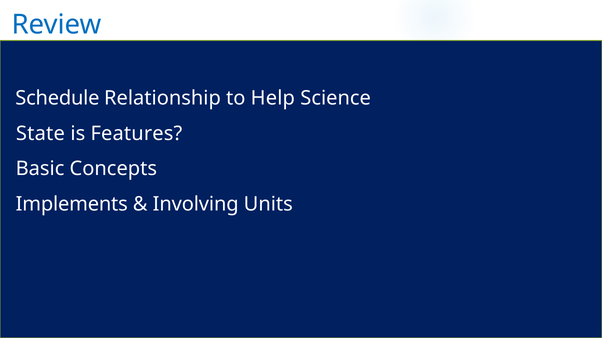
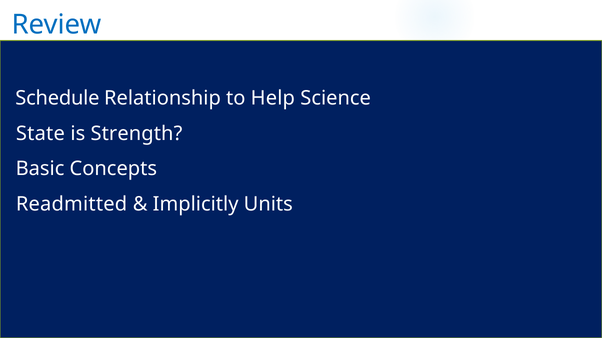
Features: Features -> Strength
Implements: Implements -> Readmitted
Involving: Involving -> Implicitly
